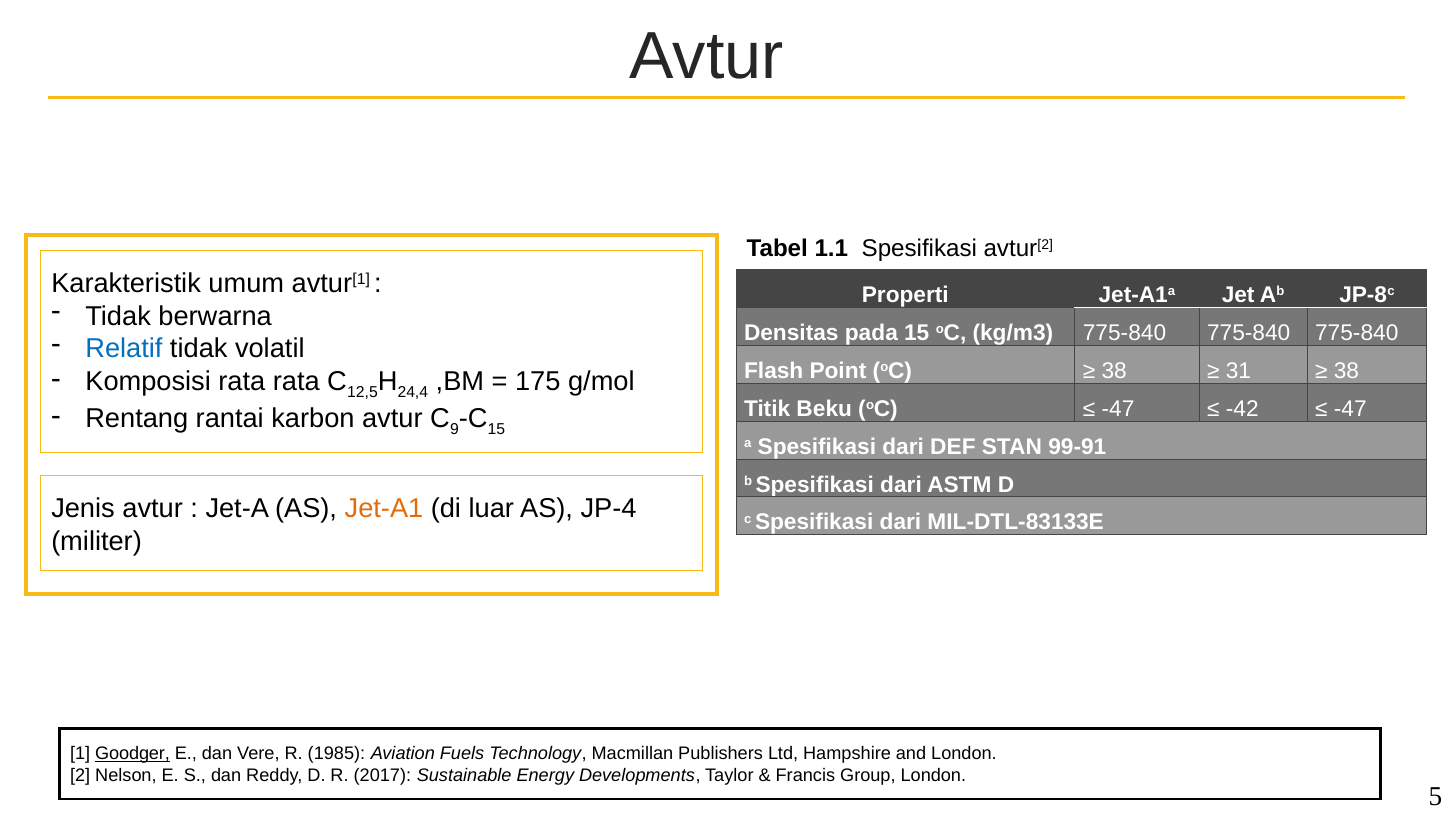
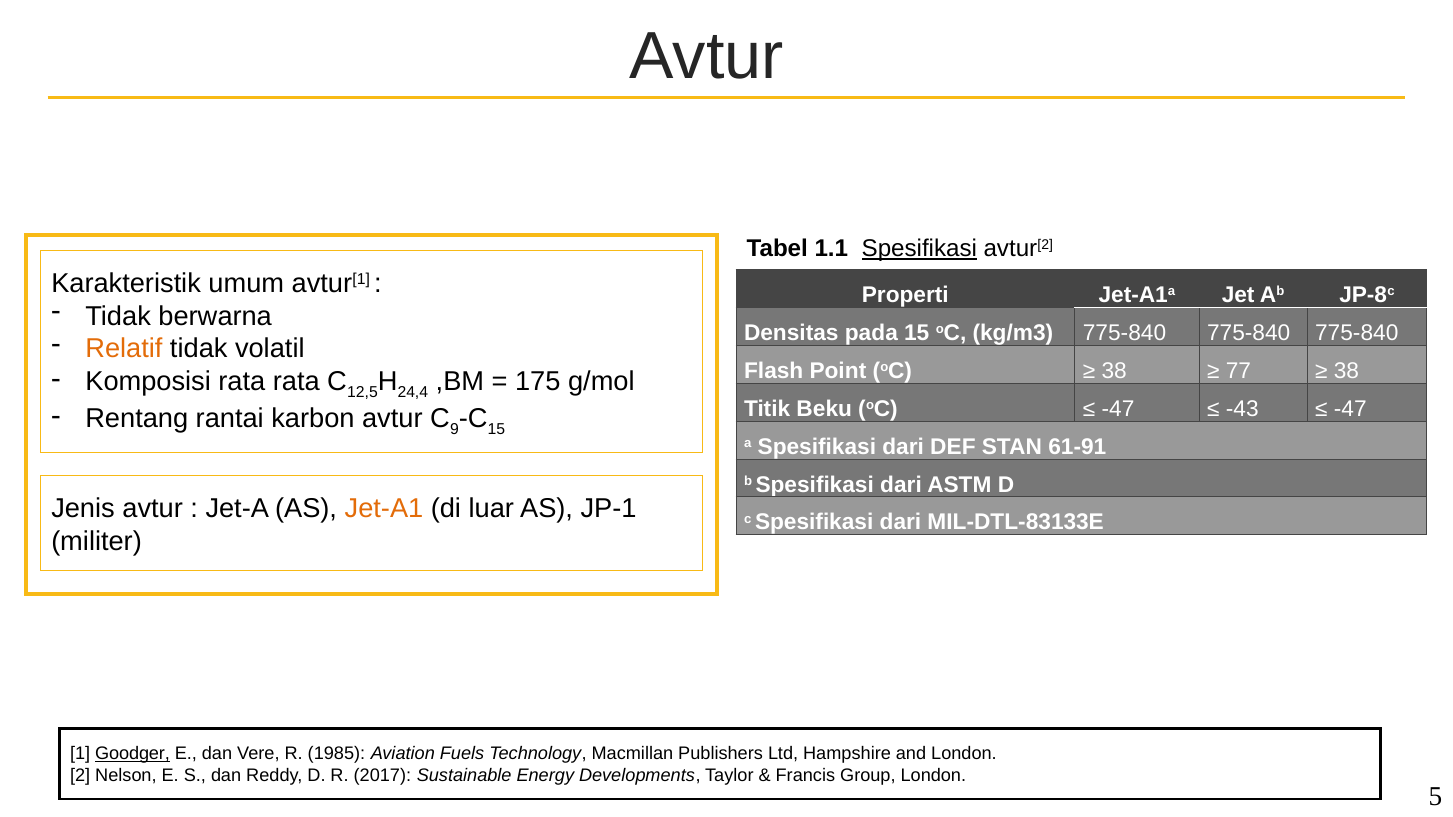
Spesifikasi at (919, 249) underline: none -> present
Relatif colour: blue -> orange
31: 31 -> 77
-42: -42 -> -43
99-91: 99-91 -> 61-91
JP-4: JP-4 -> JP-1
